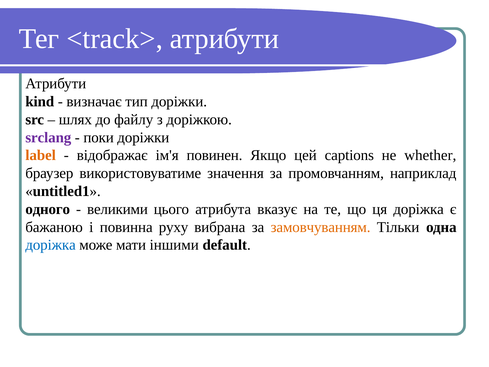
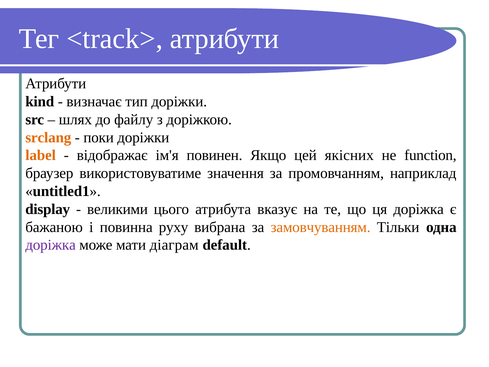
srclang colour: purple -> orange
captions: captions -> якісних
whether: whether -> function
одного: одного -> display
доріжка at (51, 245) colour: blue -> purple
іншими: іншими -> діаграм
